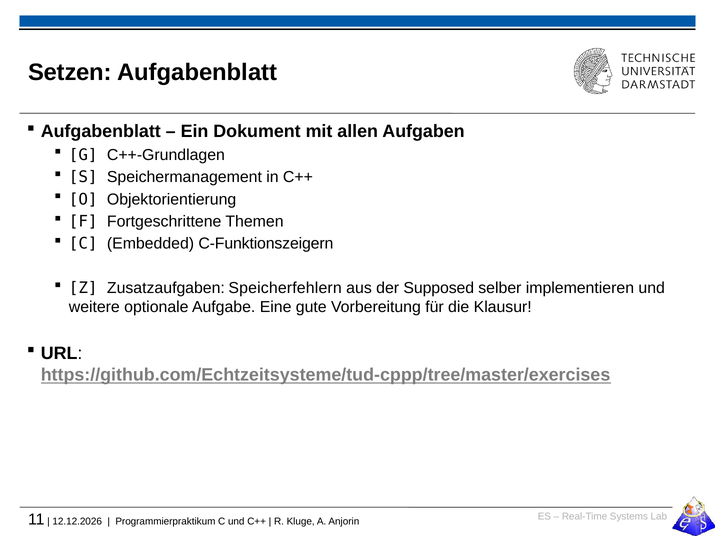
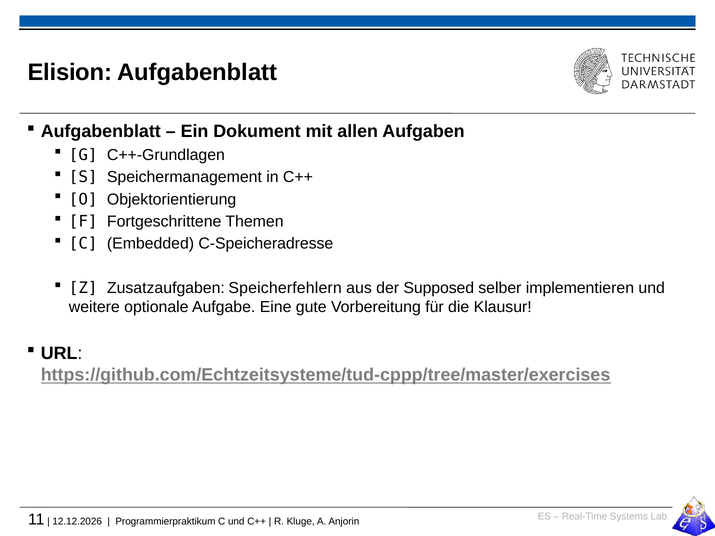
Setzen: Setzen -> Elision
C-Funktionszeigern: C-Funktionszeigern -> C-Speicheradresse
